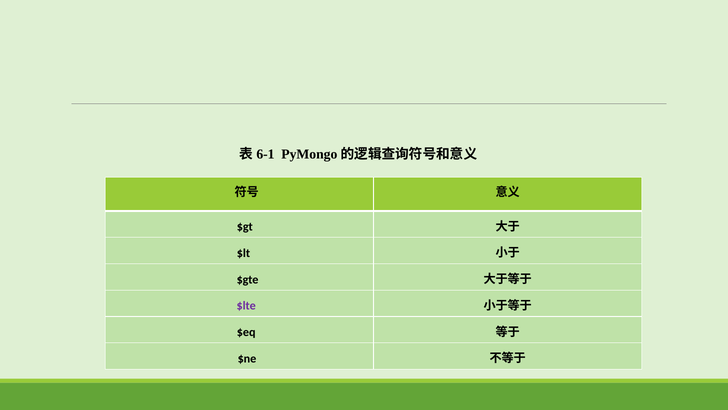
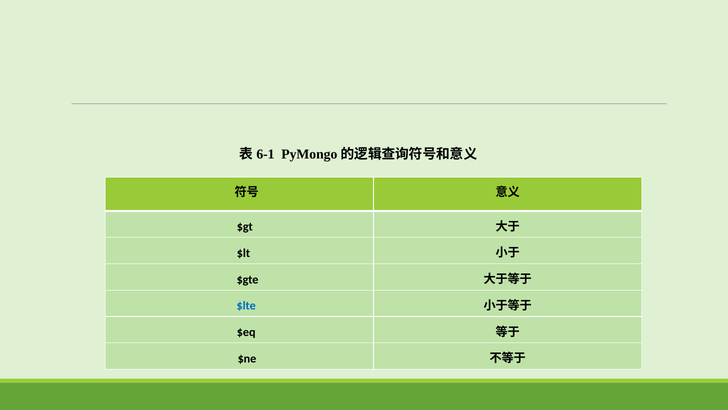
$lte colour: purple -> blue
